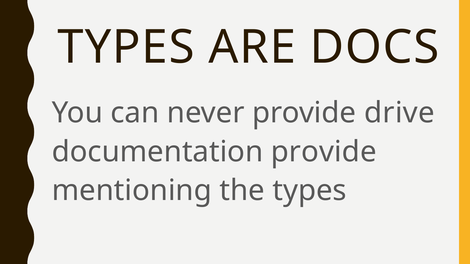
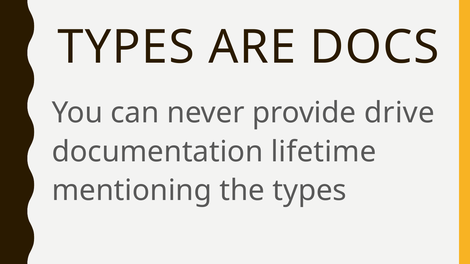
documentation provide: provide -> lifetime
